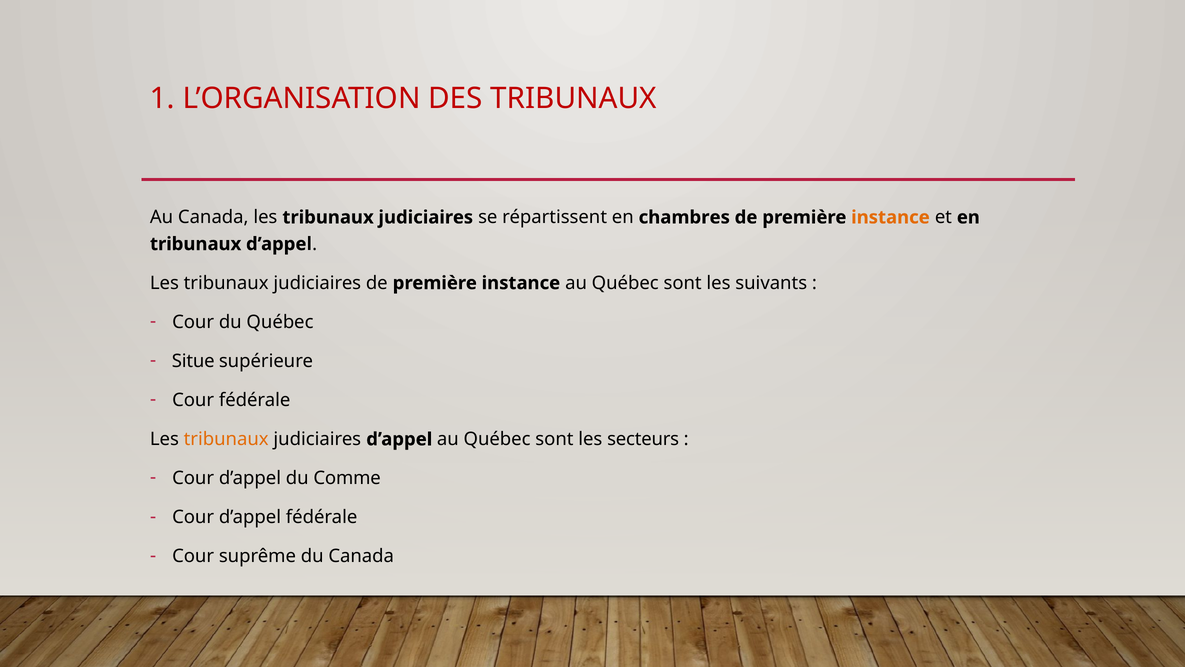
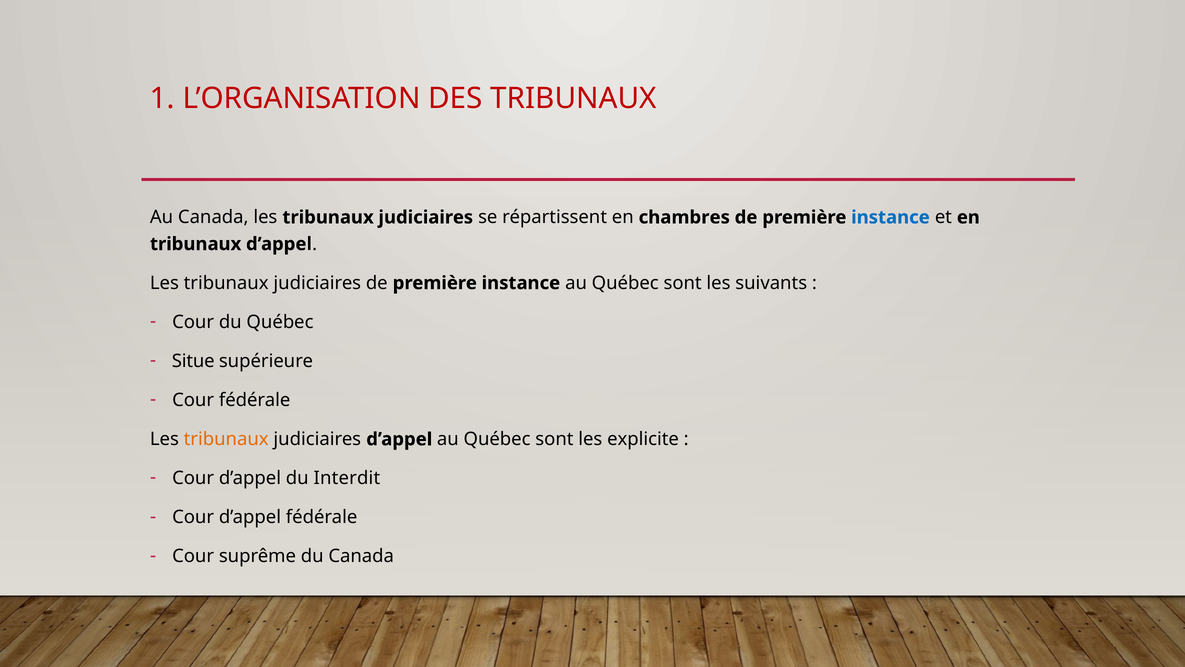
instance at (890, 217) colour: orange -> blue
secteurs: secteurs -> explicite
Comme: Comme -> Interdit
